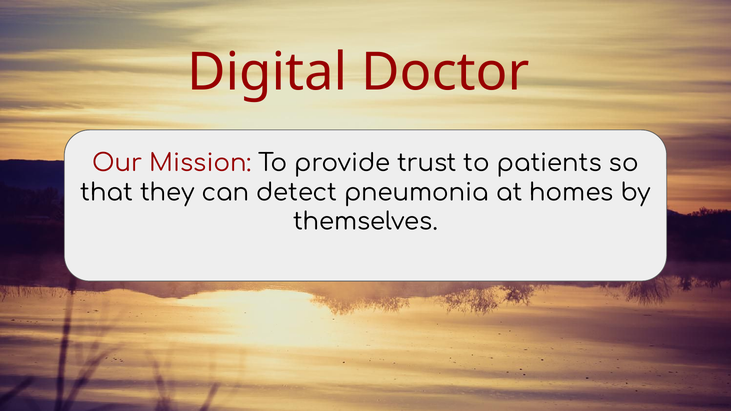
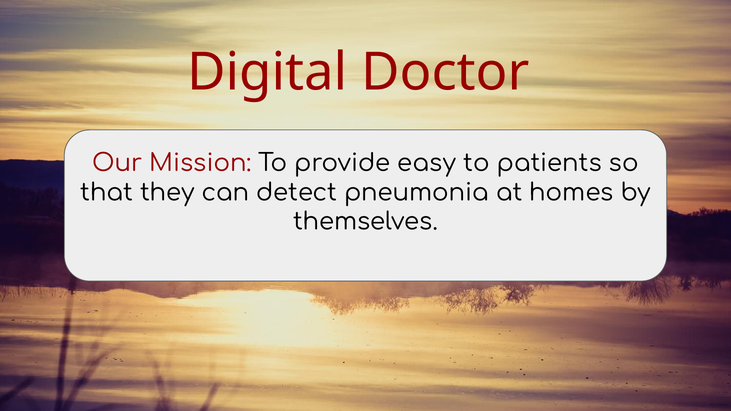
trust: trust -> easy
